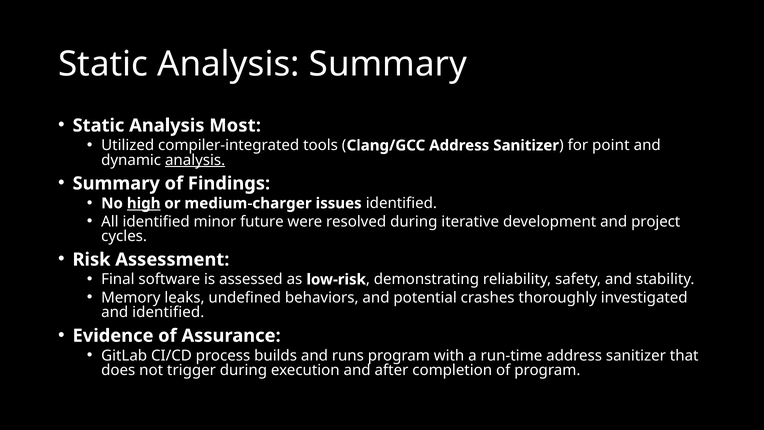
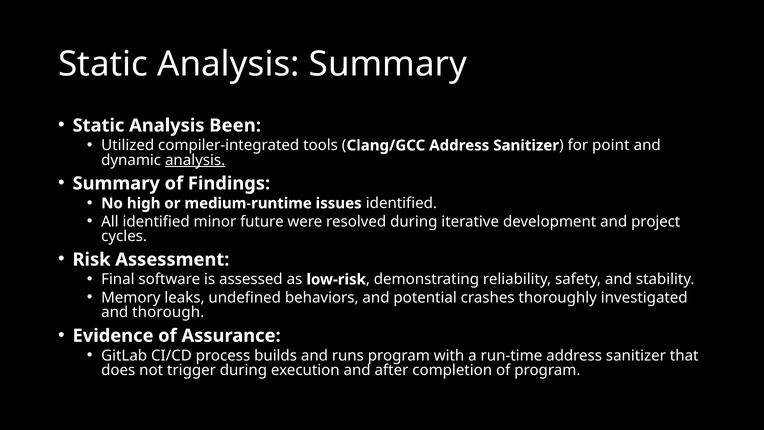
Most: Most -> Been
high underline: present -> none
medium-charger: medium-charger -> medium-runtime
and identified: identified -> thorough
